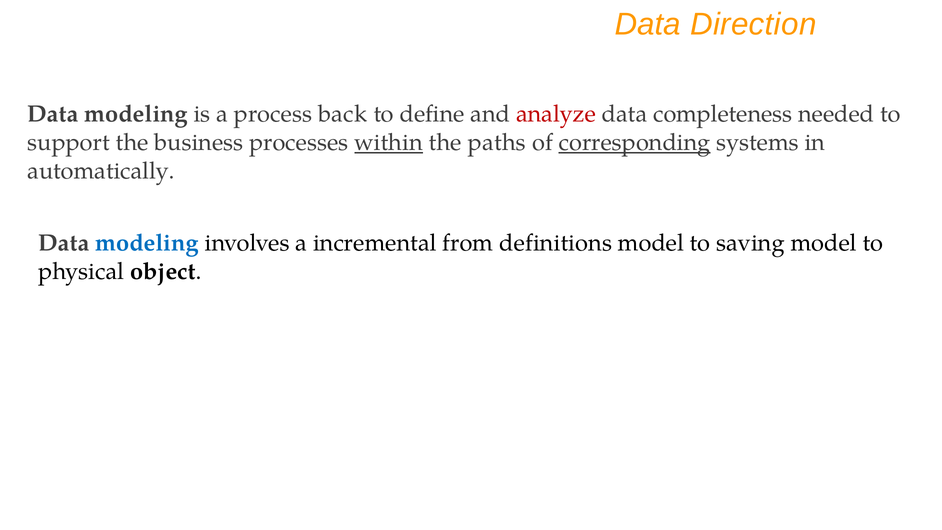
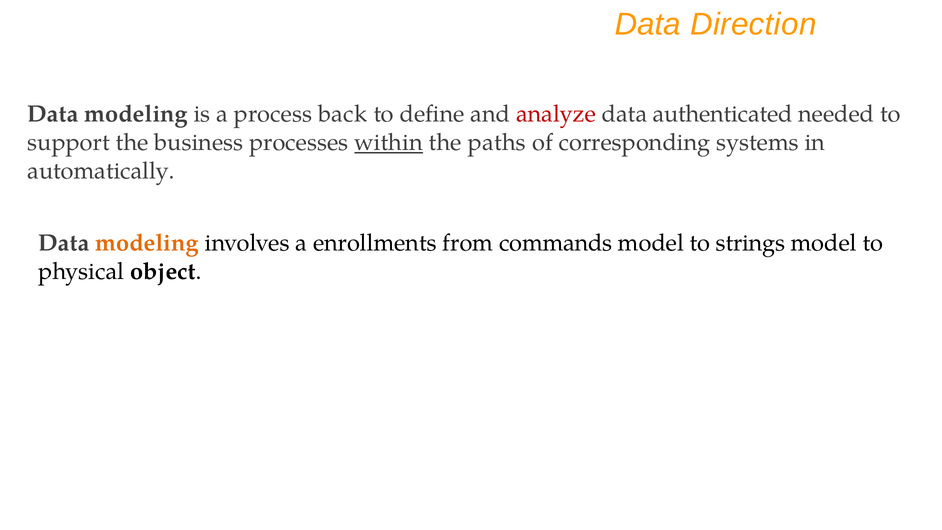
completeness: completeness -> authenticated
corresponding underline: present -> none
modeling at (147, 243) colour: blue -> orange
incremental: incremental -> enrollments
definitions: definitions -> commands
saving: saving -> strings
